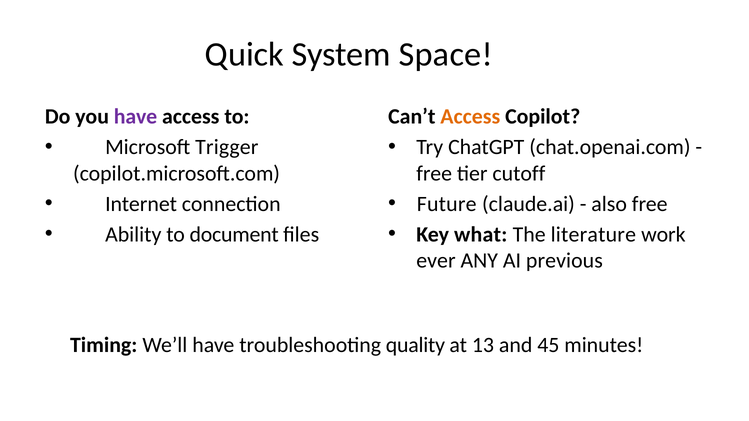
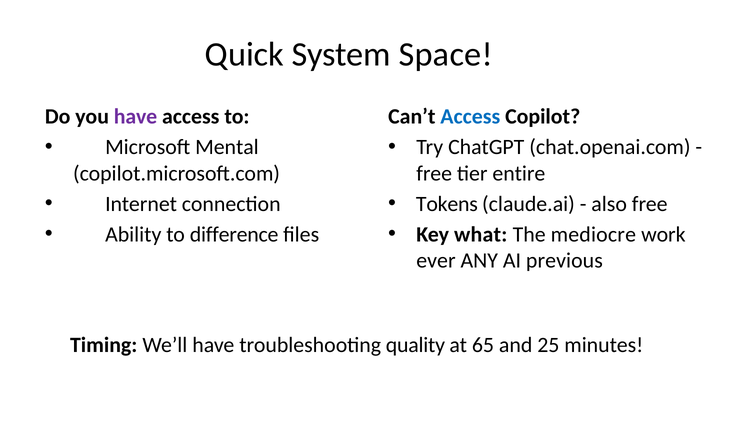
Access at (470, 117) colour: orange -> blue
Trigger: Trigger -> Mental
cutoff: cutoff -> entire
Future: Future -> Tokens
document: document -> difference
literature: literature -> mediocre
13: 13 -> 65
45: 45 -> 25
